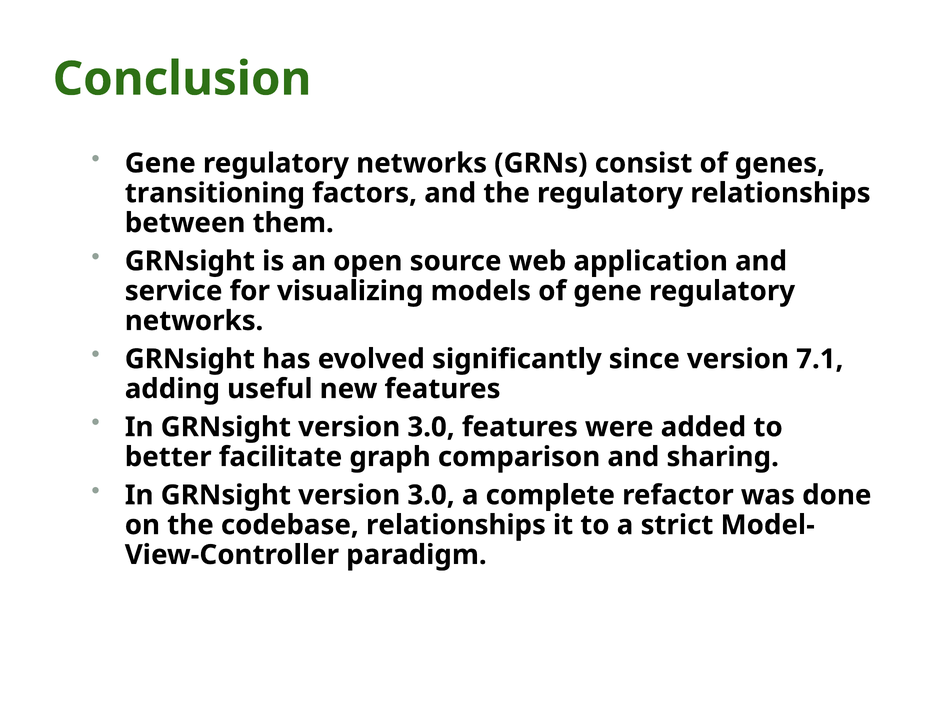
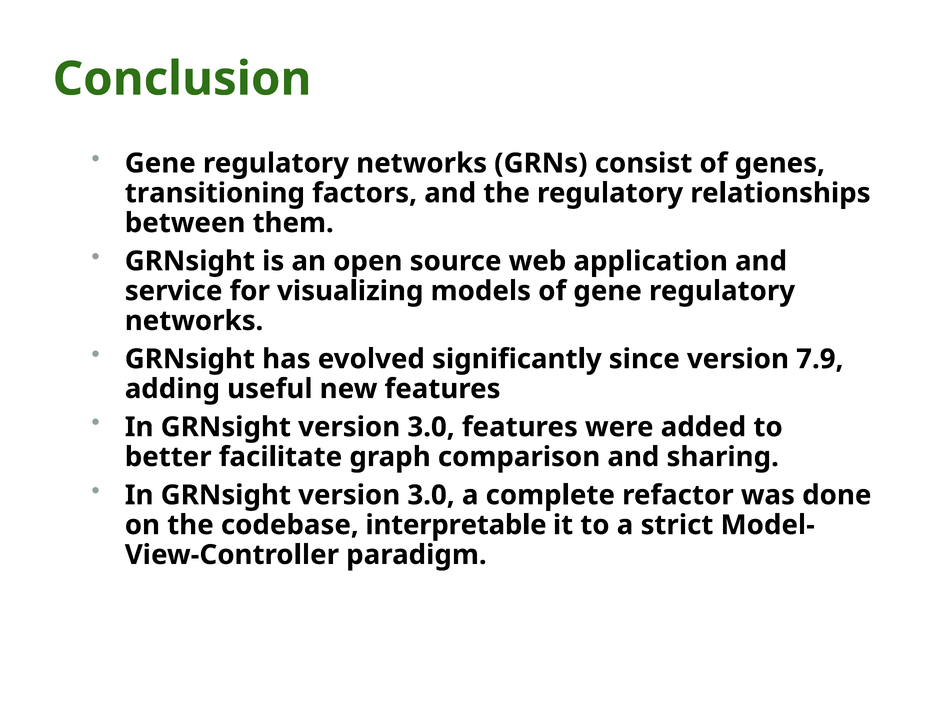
7.1: 7.1 -> 7.9
codebase relationships: relationships -> interpretable
